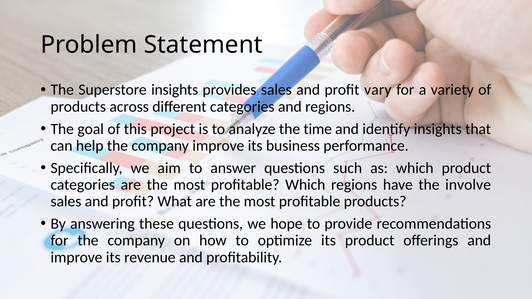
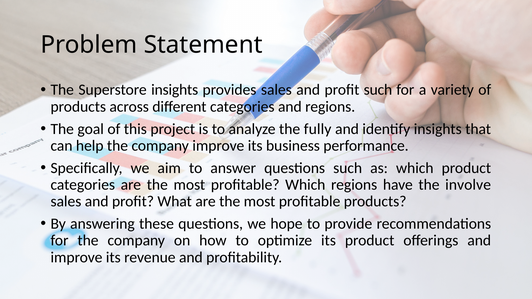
profit vary: vary -> such
time: time -> fully
